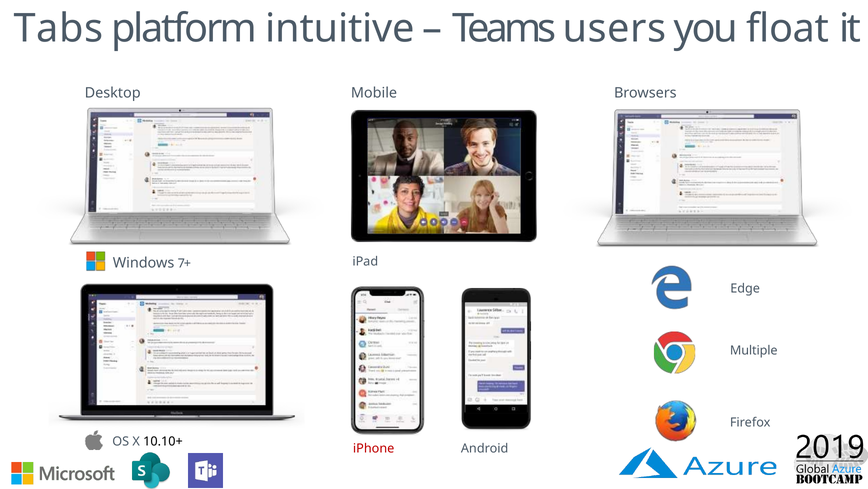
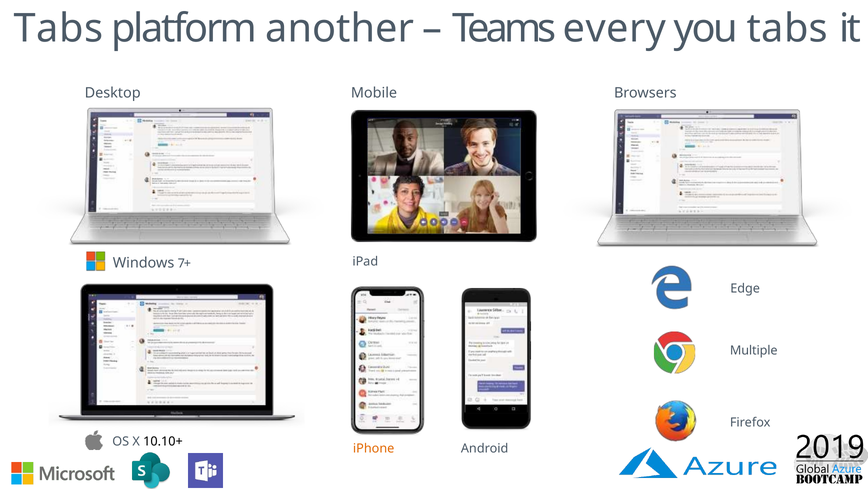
intuitive: intuitive -> another
users: users -> every
you float: float -> tabs
iPhone colour: red -> orange
